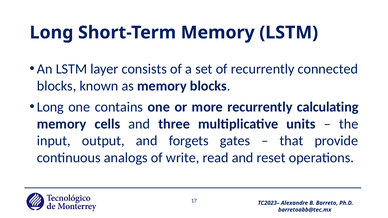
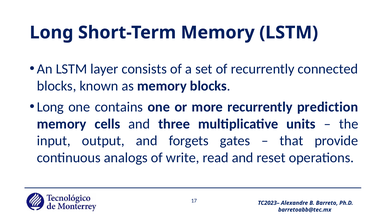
calculating: calculating -> prediction
